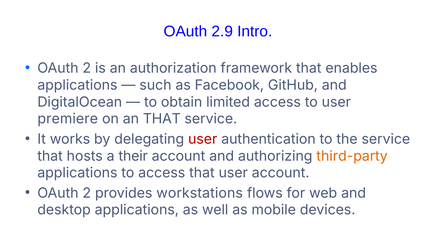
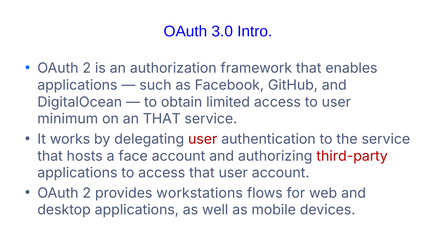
2.9: 2.9 -> 3.0
premiere: premiere -> minimum
their: their -> face
third-party colour: orange -> red
